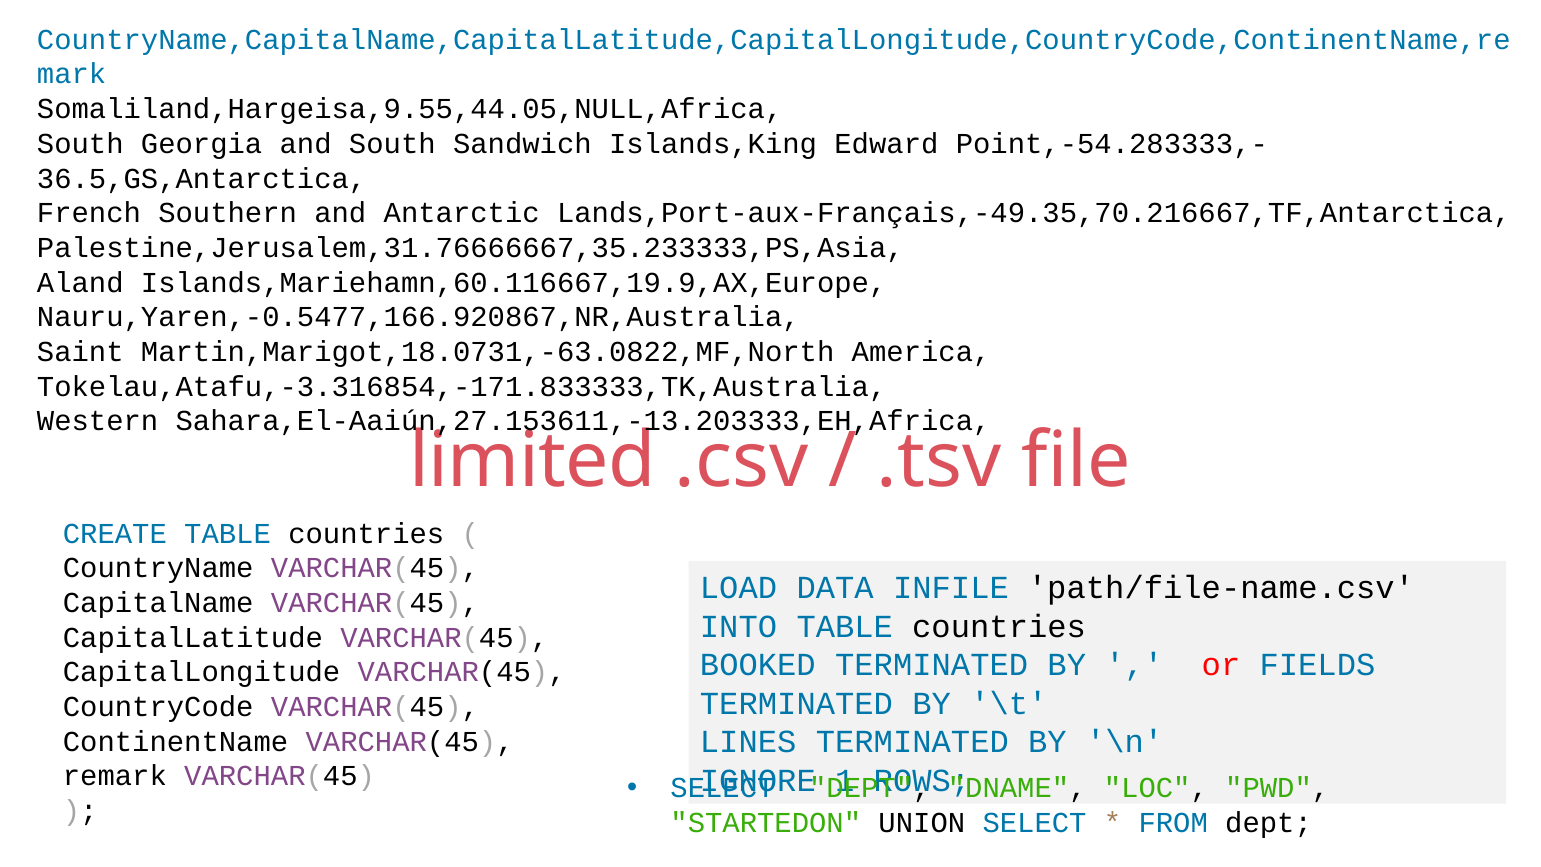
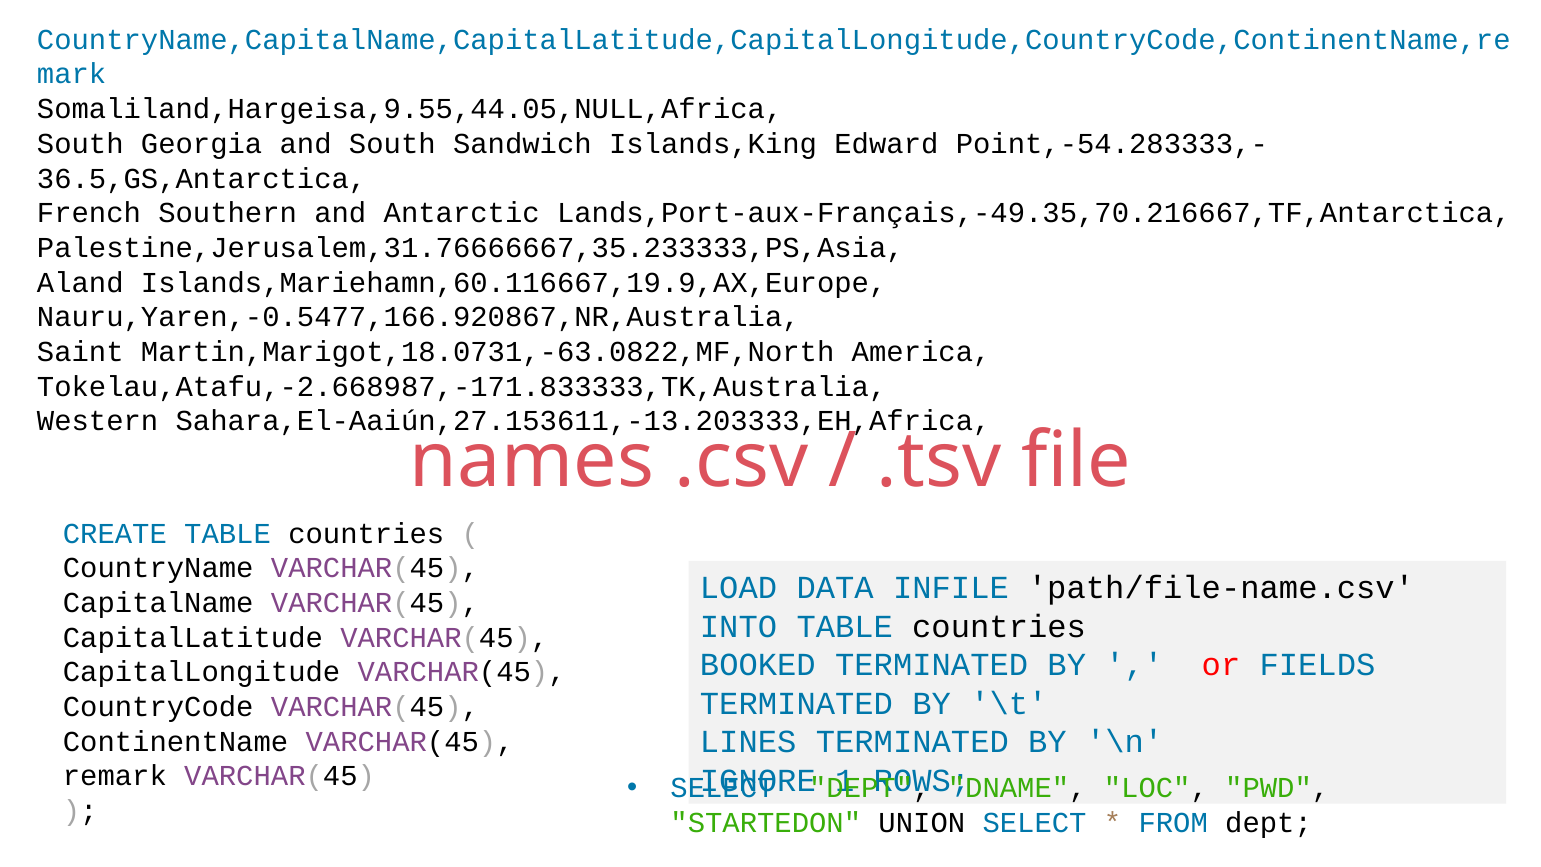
Tokelau,Atafu,-3.316854,-171.833333,TK,Australia: Tokelau,Atafu,-3.316854,-171.833333,TK,Australia -> Tokelau,Atafu,-2.668987,-171.833333,TK,Australia
limited: limited -> names
